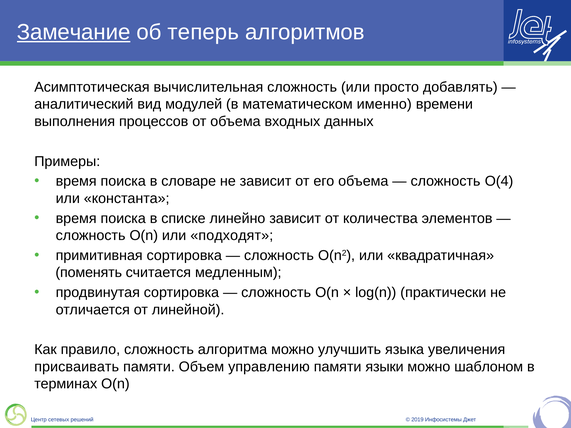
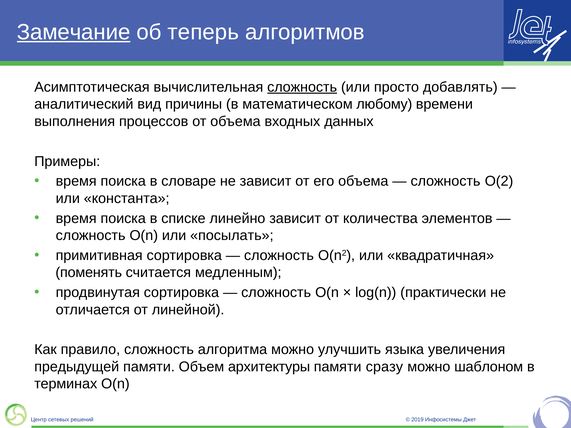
сложность at (302, 87) underline: none -> present
модулей: модулей -> причины
именно: именно -> любому
O(4: O(4 -> O(2
подходят: подходят -> посылать
присваивать: присваивать -> предыдущей
управлению: управлению -> архитектуры
языки: языки -> сразу
